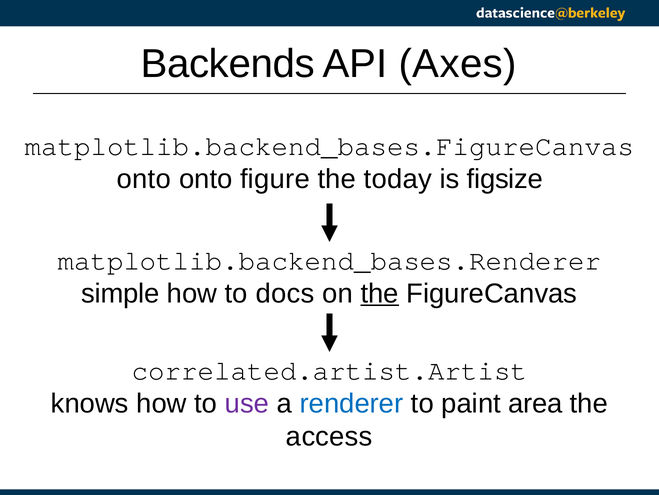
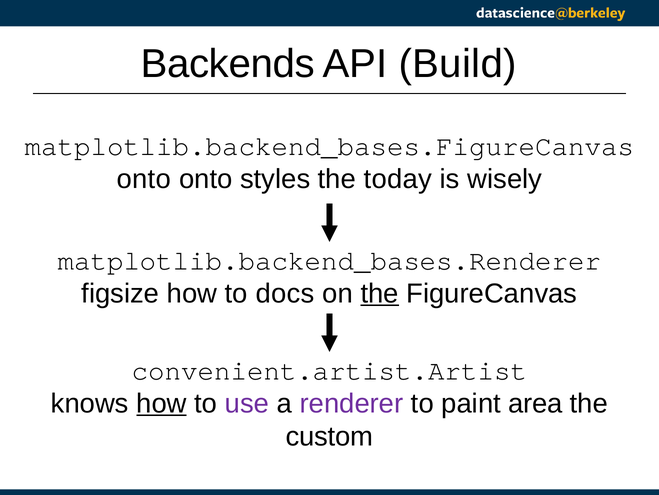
Axes: Axes -> Build
figure: figure -> styles
figsize: figsize -> wisely
simple: simple -> figsize
correlated.artist.Artist: correlated.artist.Artist -> convenient.artist.Artist
how at (162, 403) underline: none -> present
renderer colour: blue -> purple
access: access -> custom
